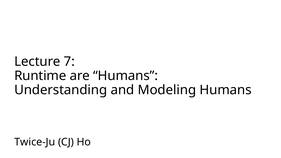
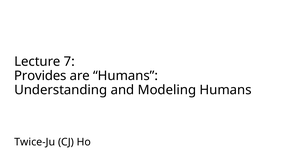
Runtime: Runtime -> Provides
